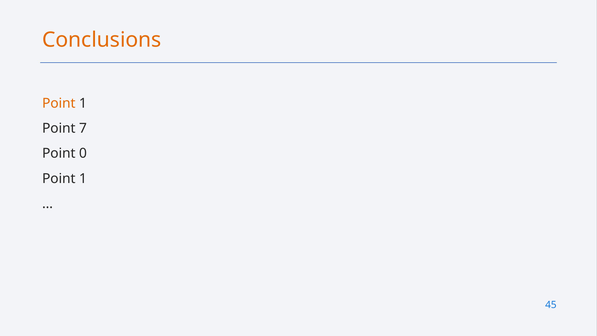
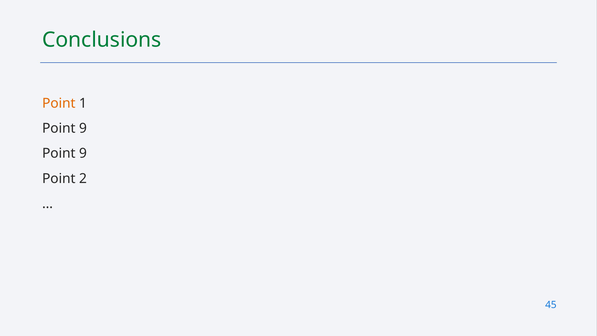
Conclusions colour: orange -> green
7 at (83, 128): 7 -> 9
0 at (83, 153): 0 -> 9
1 at (83, 178): 1 -> 2
